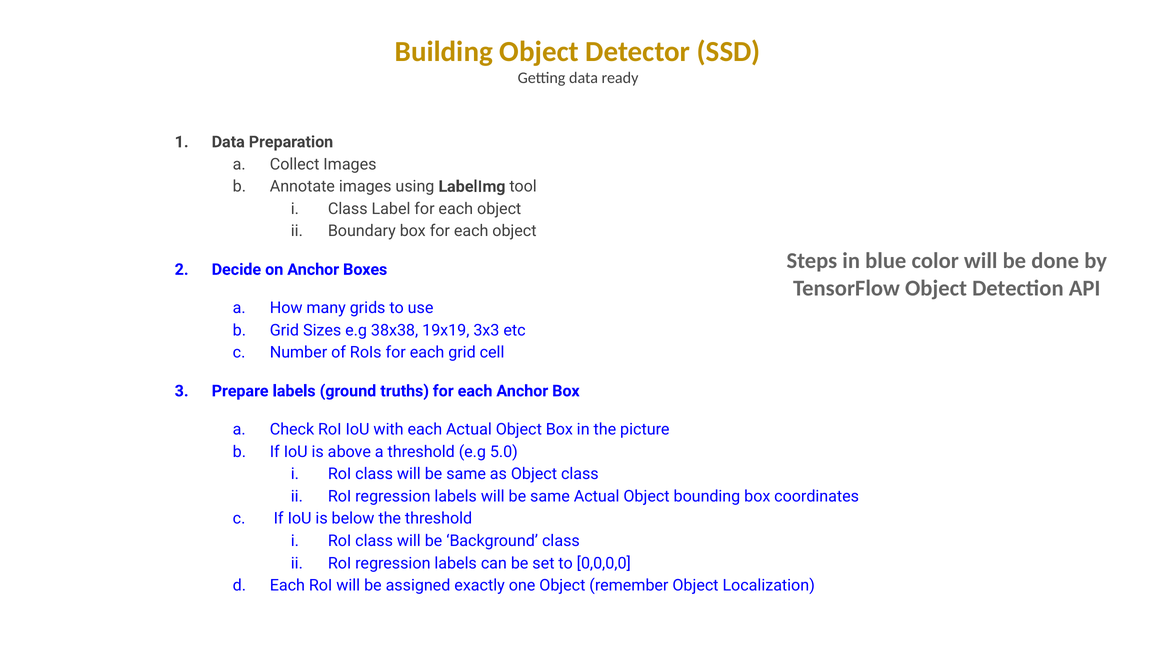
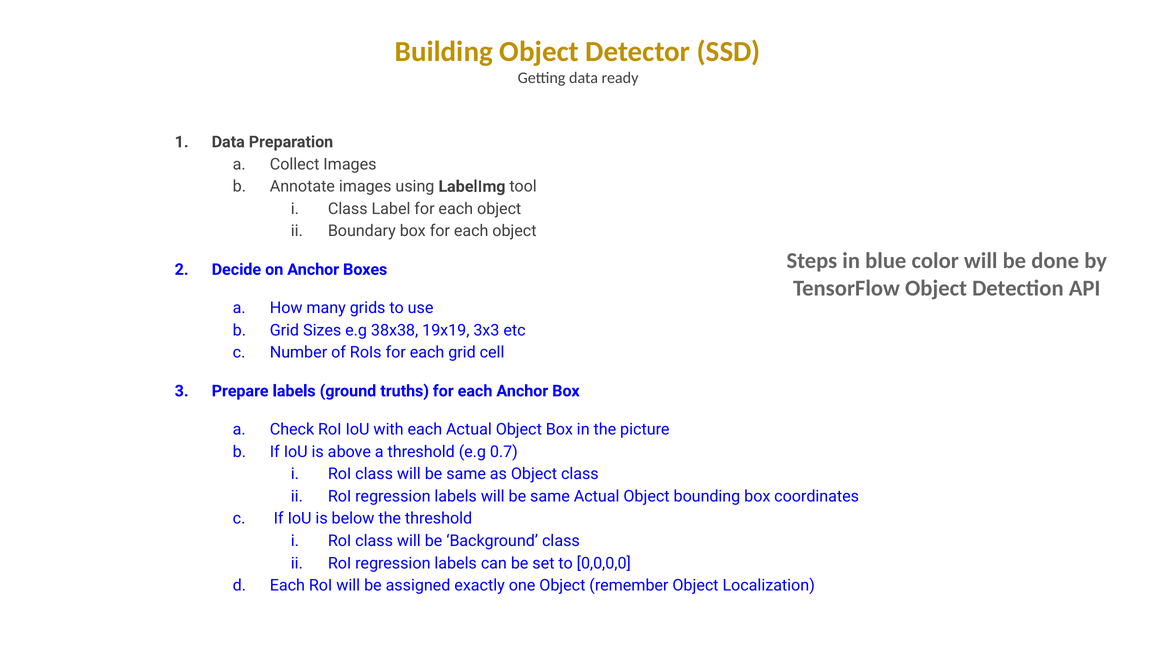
5.0: 5.0 -> 0.7
